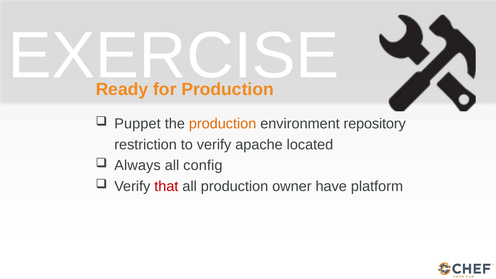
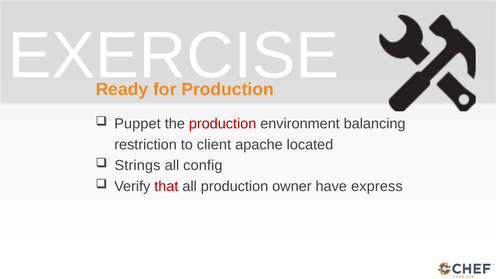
production at (223, 124) colour: orange -> red
repository: repository -> balancing
to verify: verify -> client
Always: Always -> Strings
platform: platform -> express
